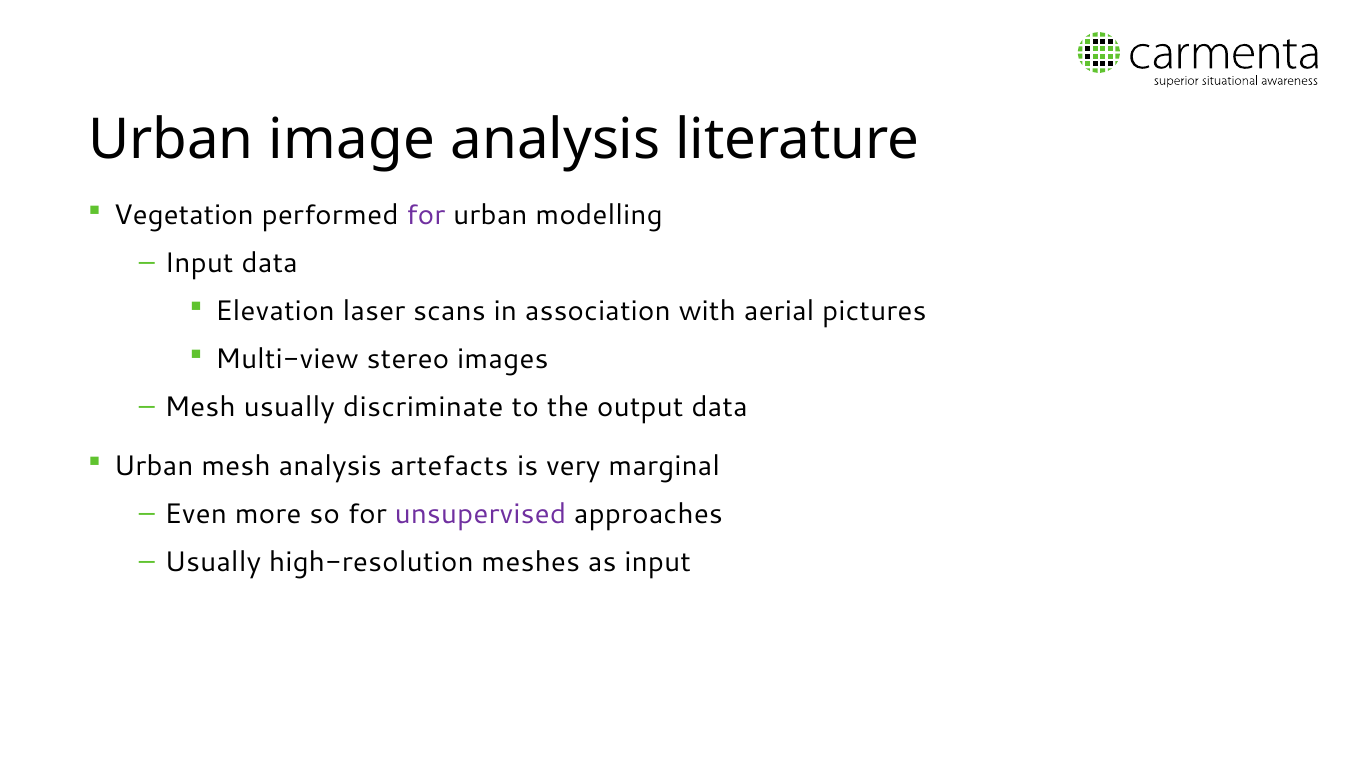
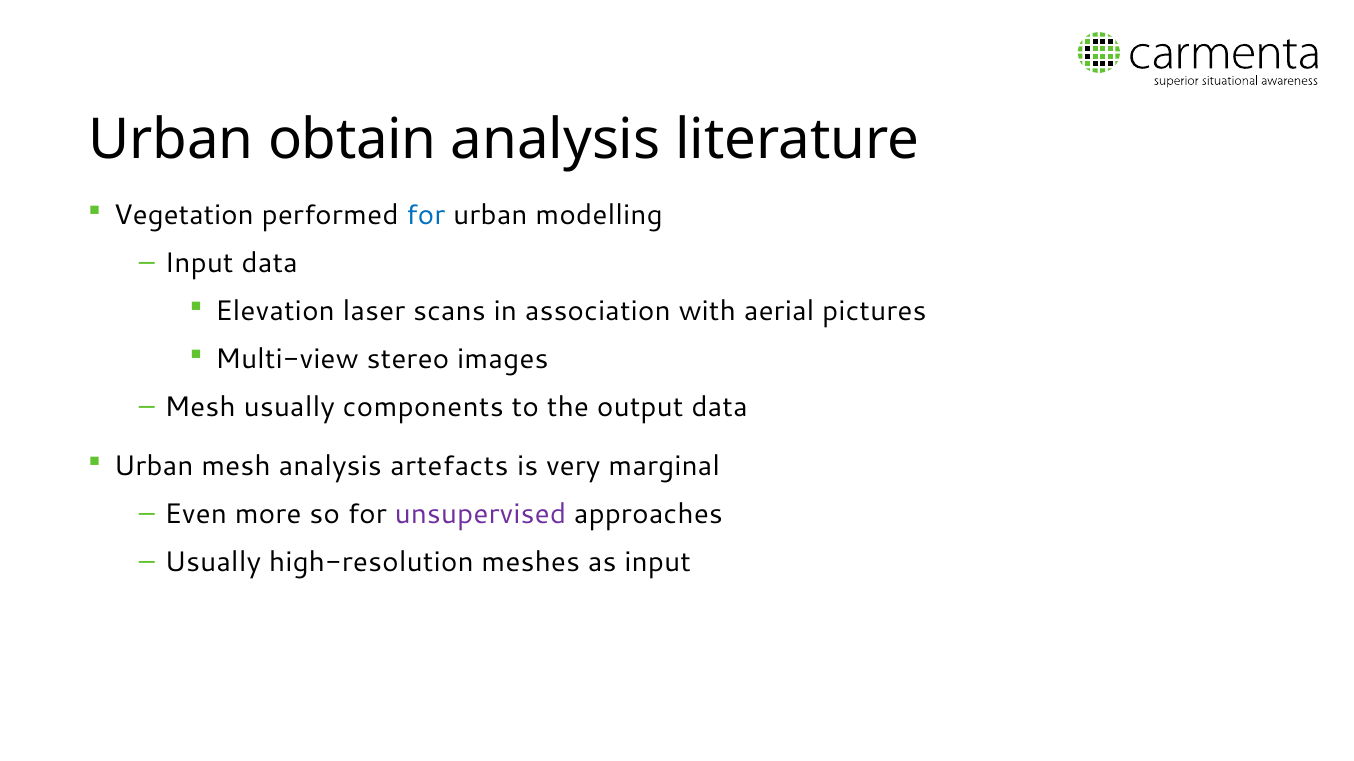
image: image -> obtain
for at (426, 216) colour: purple -> blue
discriminate: discriminate -> components
